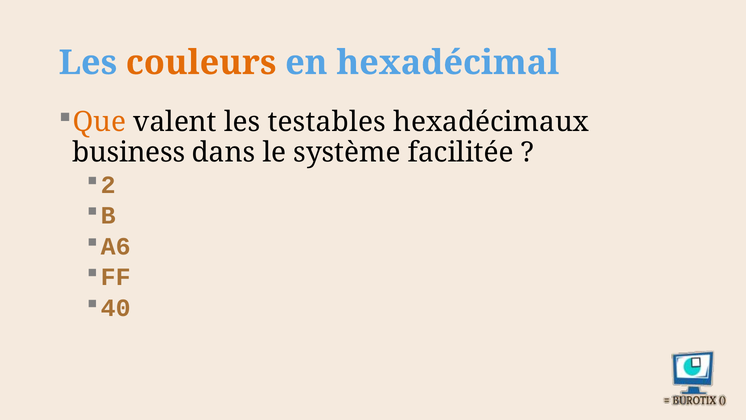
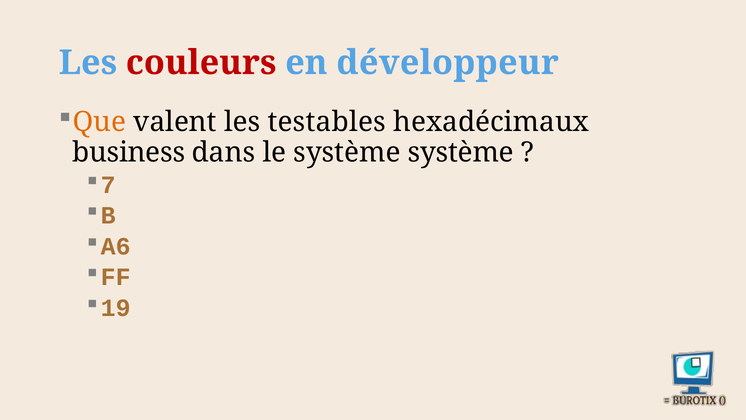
couleurs colour: orange -> red
hexadécimal: hexadécimal -> développeur
système facilitée: facilitée -> système
2: 2 -> 7
40: 40 -> 19
